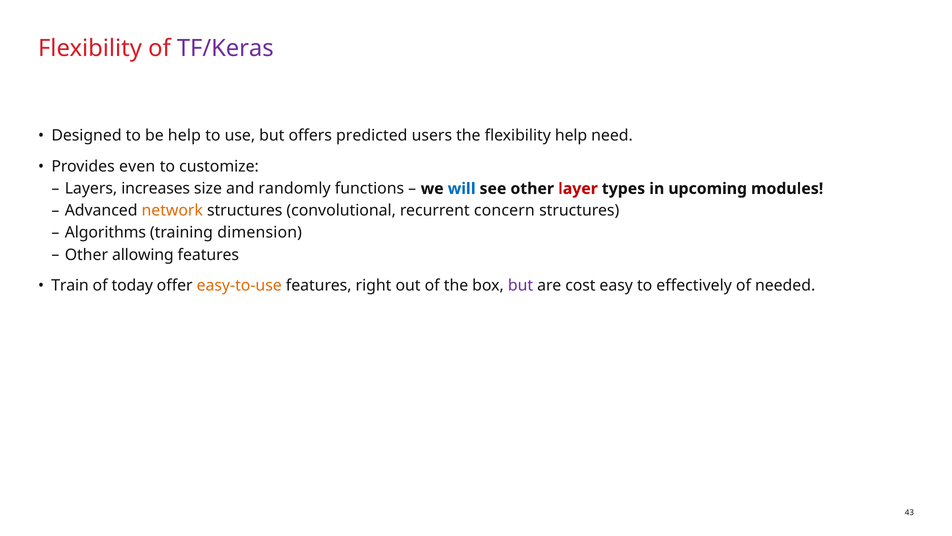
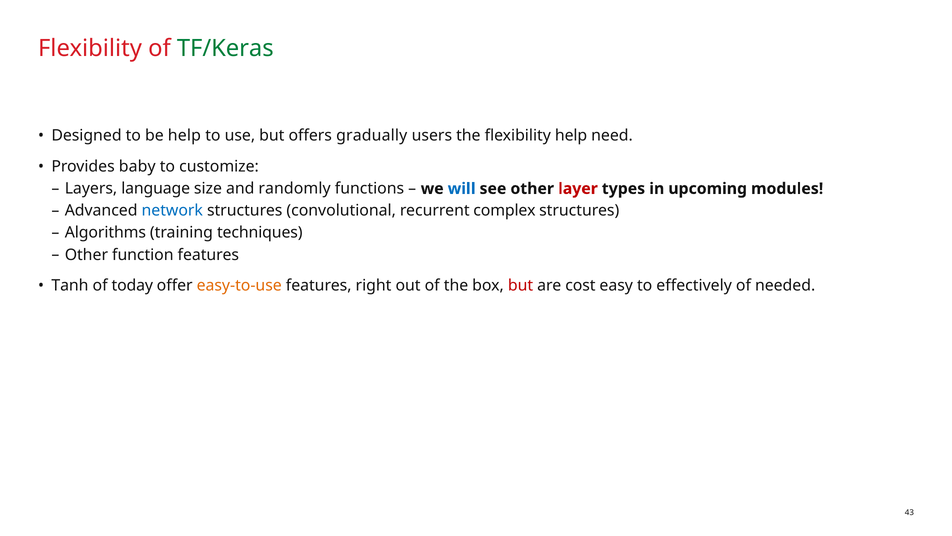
TF/Keras colour: purple -> green
predicted: predicted -> gradually
even: even -> baby
increases: increases -> language
network colour: orange -> blue
concern: concern -> complex
dimension: dimension -> techniques
allowing: allowing -> function
Train: Train -> Tanh
but at (521, 285) colour: purple -> red
